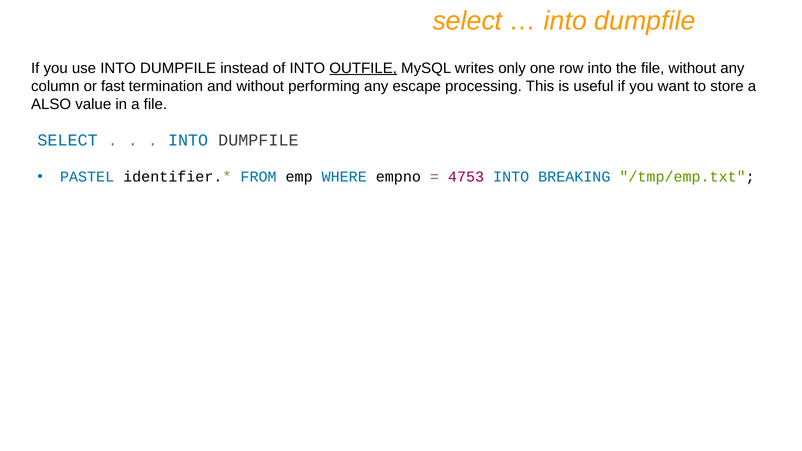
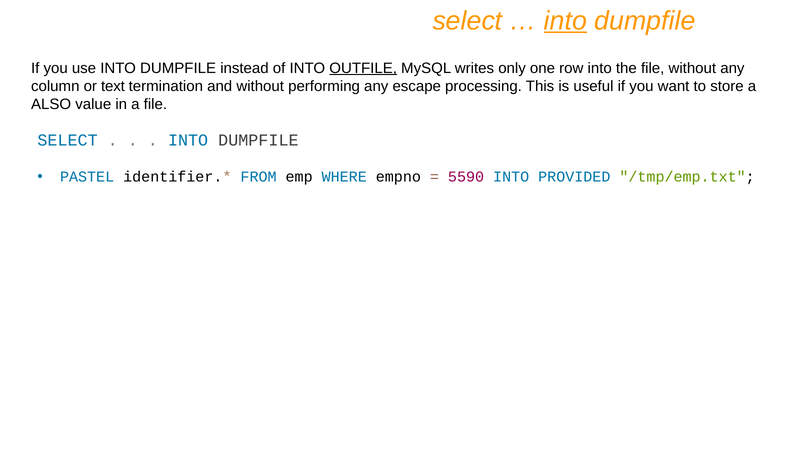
into at (565, 21) underline: none -> present
fast: fast -> text
4753: 4753 -> 5590
BREAKING: BREAKING -> PROVIDED
